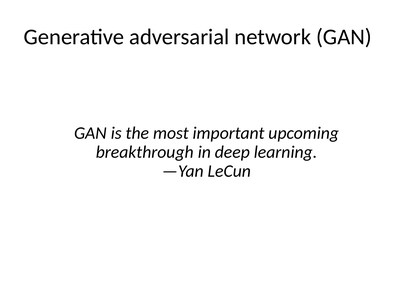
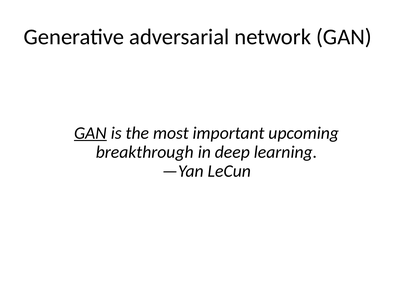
GAN at (90, 133) underline: none -> present
